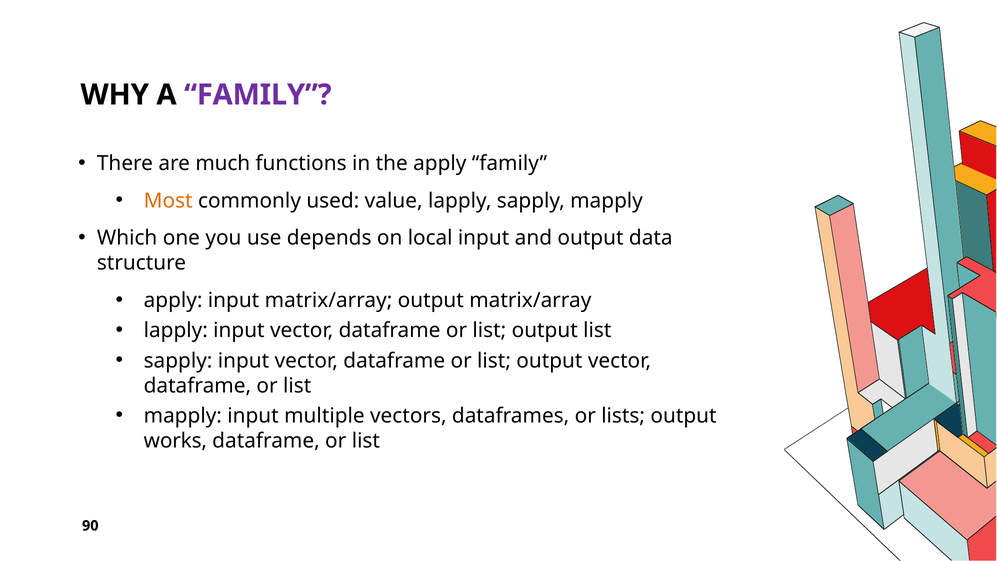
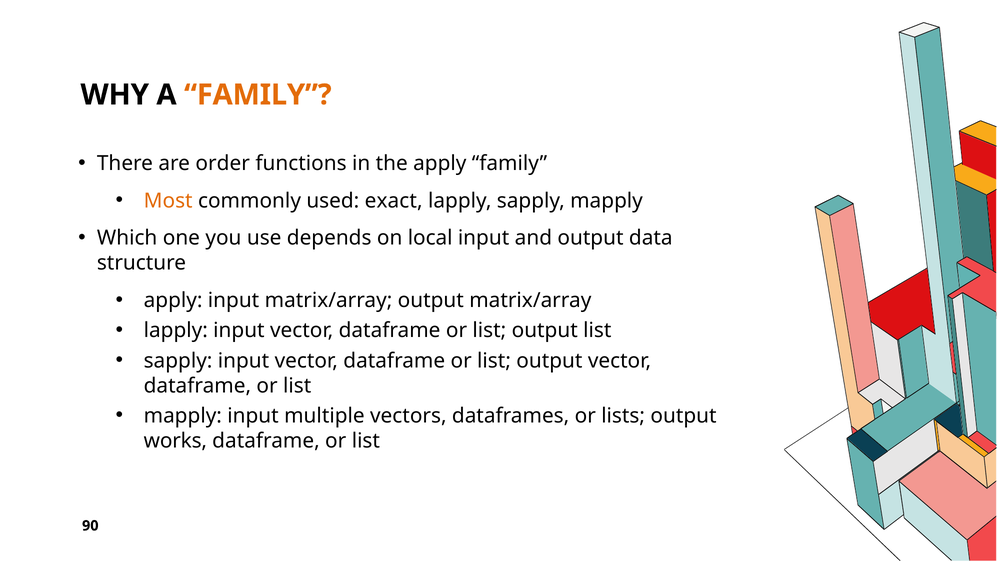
FAMILY at (258, 95) colour: purple -> orange
much: much -> order
value: value -> exact
